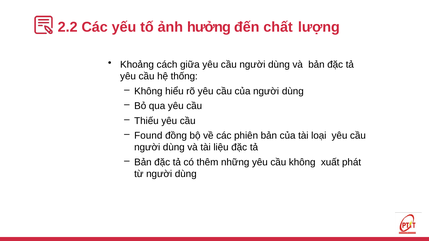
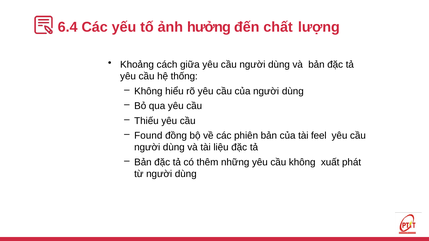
2.2: 2.2 -> 6.4
loại: loại -> feel
